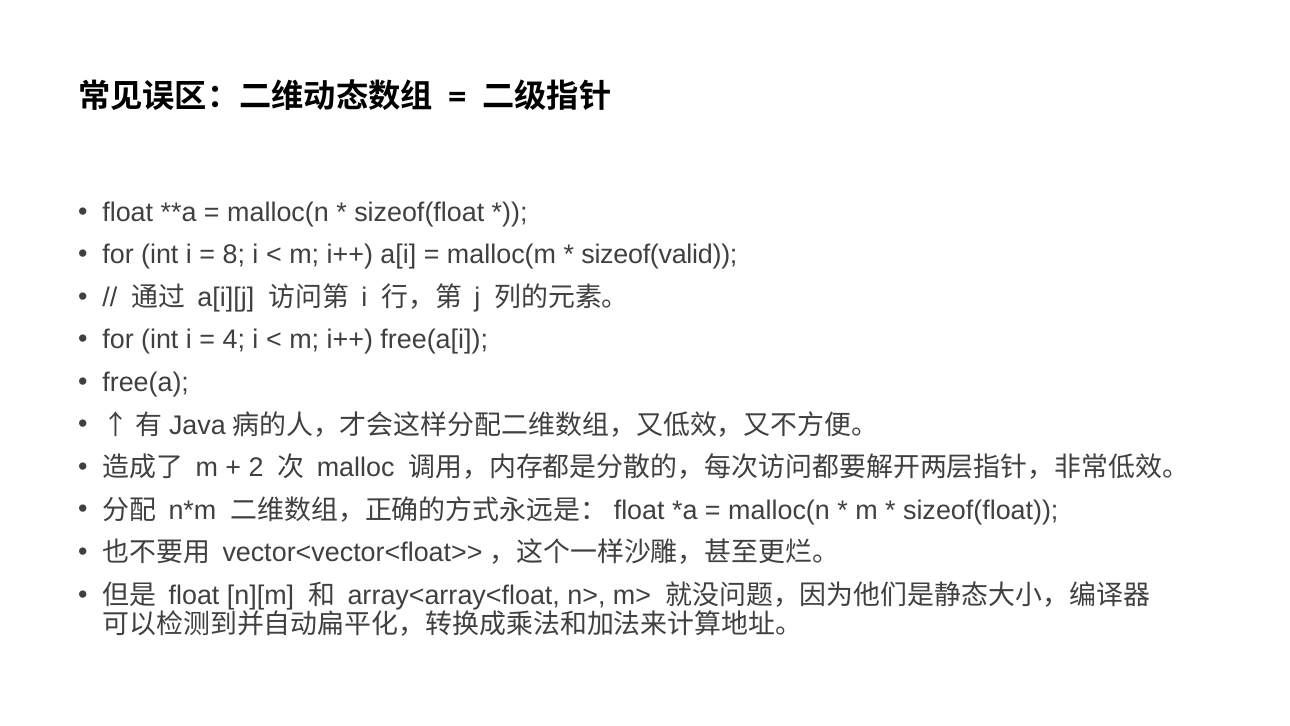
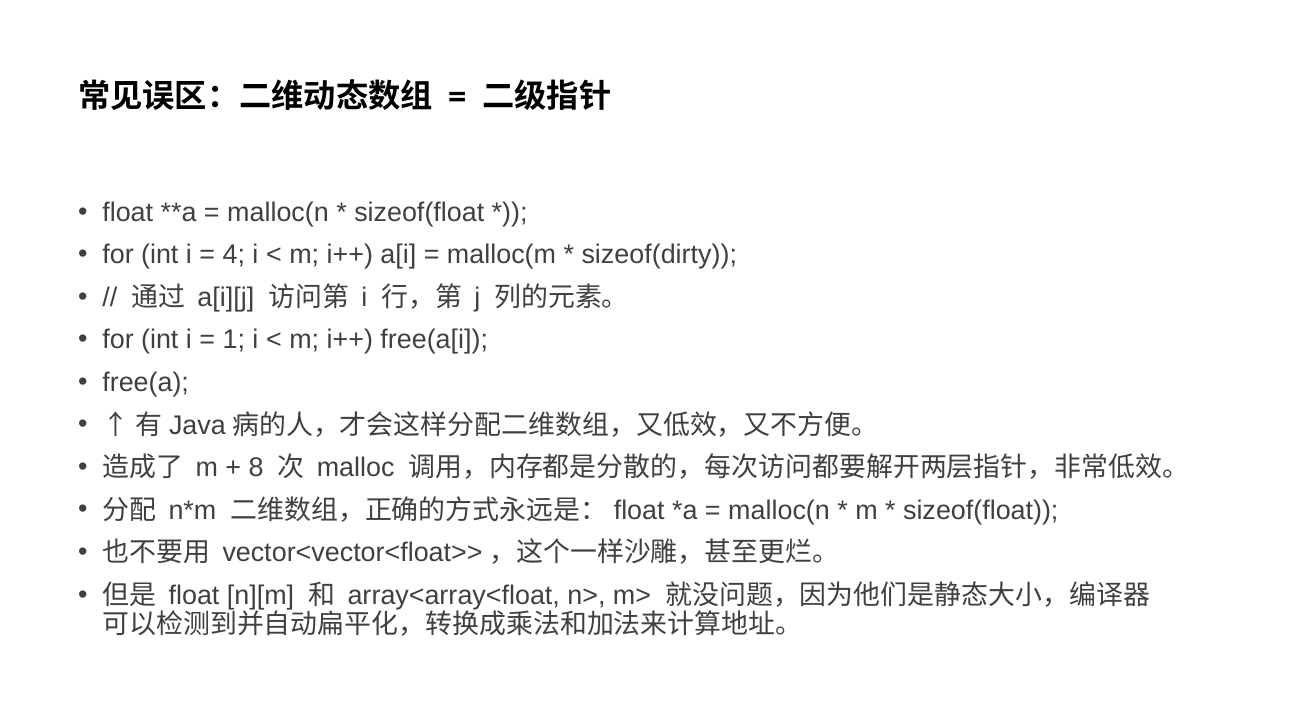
8: 8 -> 4
sizeof(valid: sizeof(valid -> sizeof(dirty
4: 4 -> 1
2: 2 -> 8
